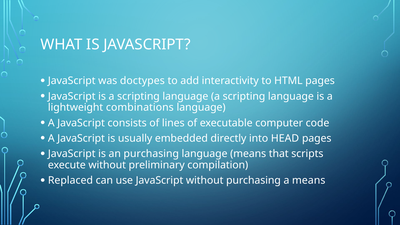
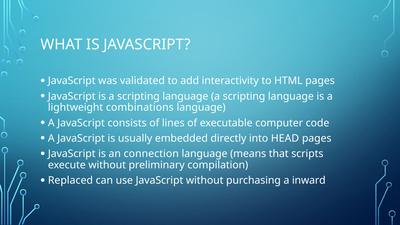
doctypes: doctypes -> validated
an purchasing: purchasing -> connection
a means: means -> inward
